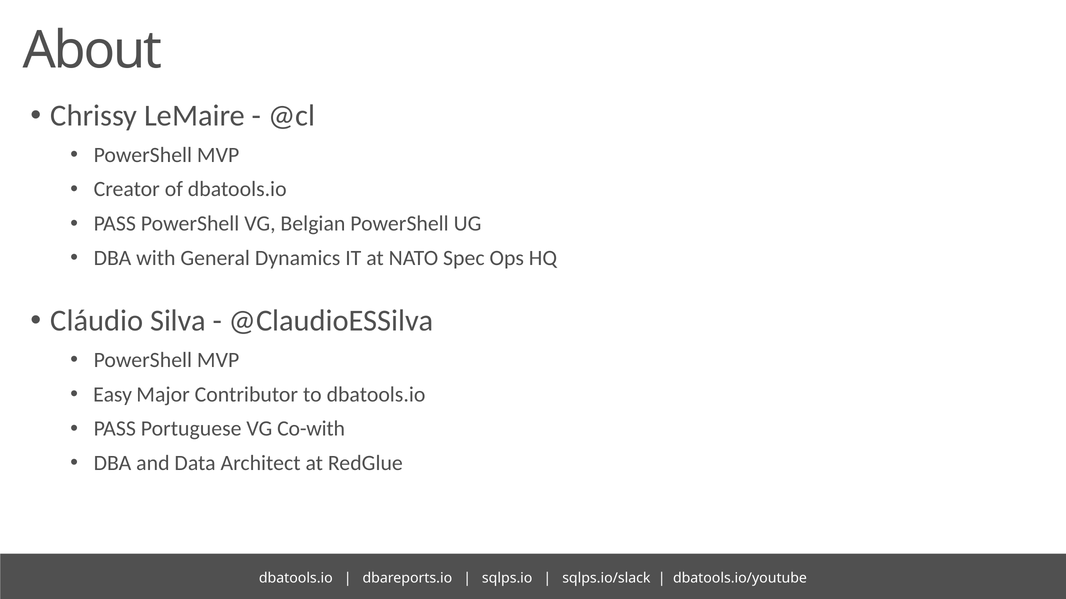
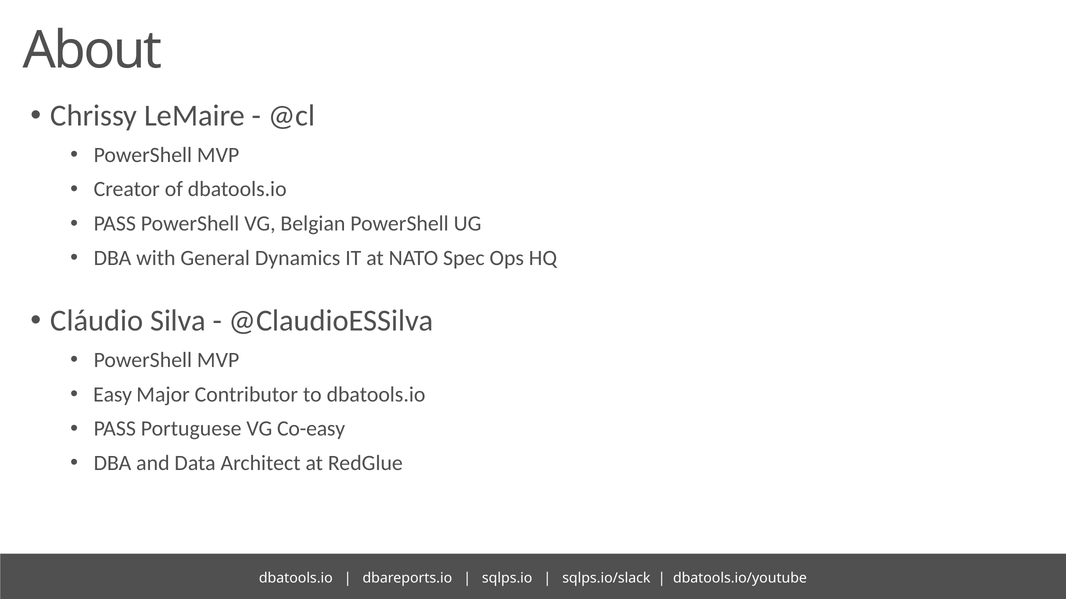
Co-with: Co-with -> Co-easy
